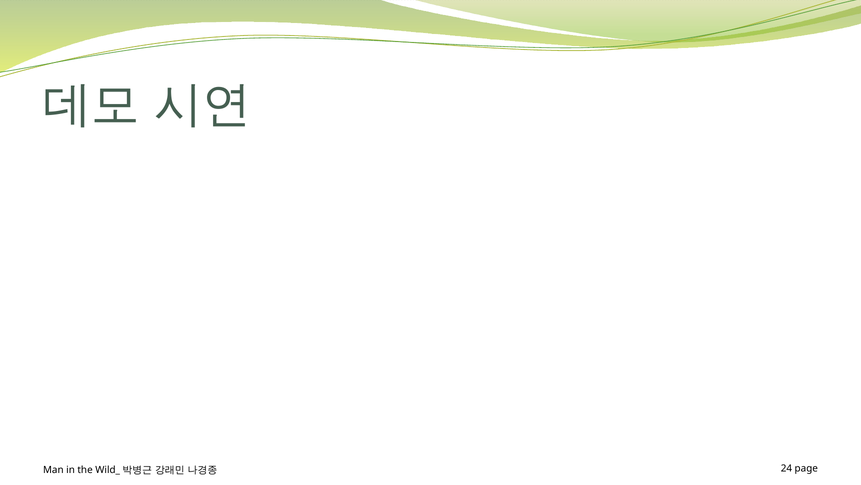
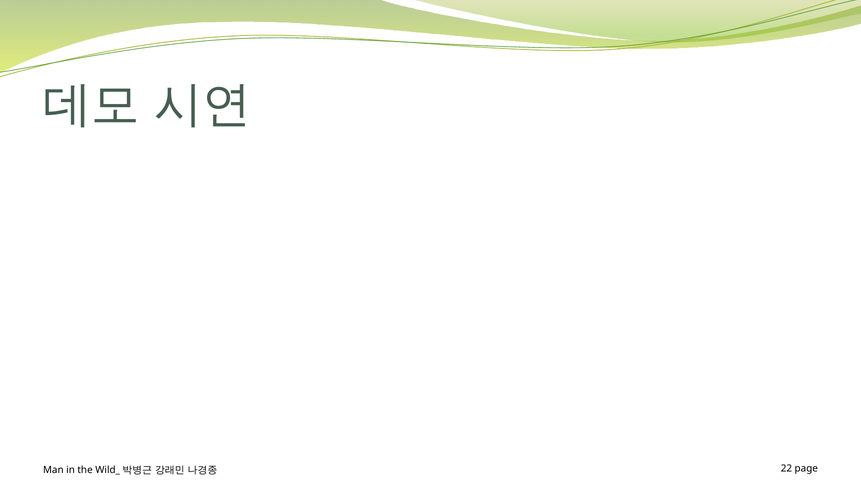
24: 24 -> 22
